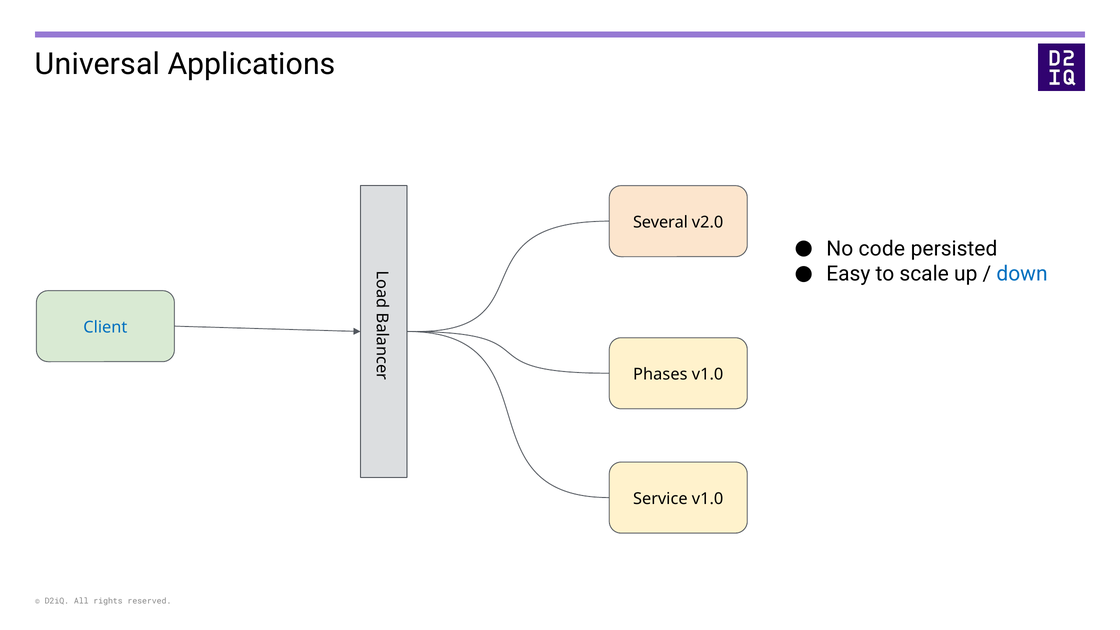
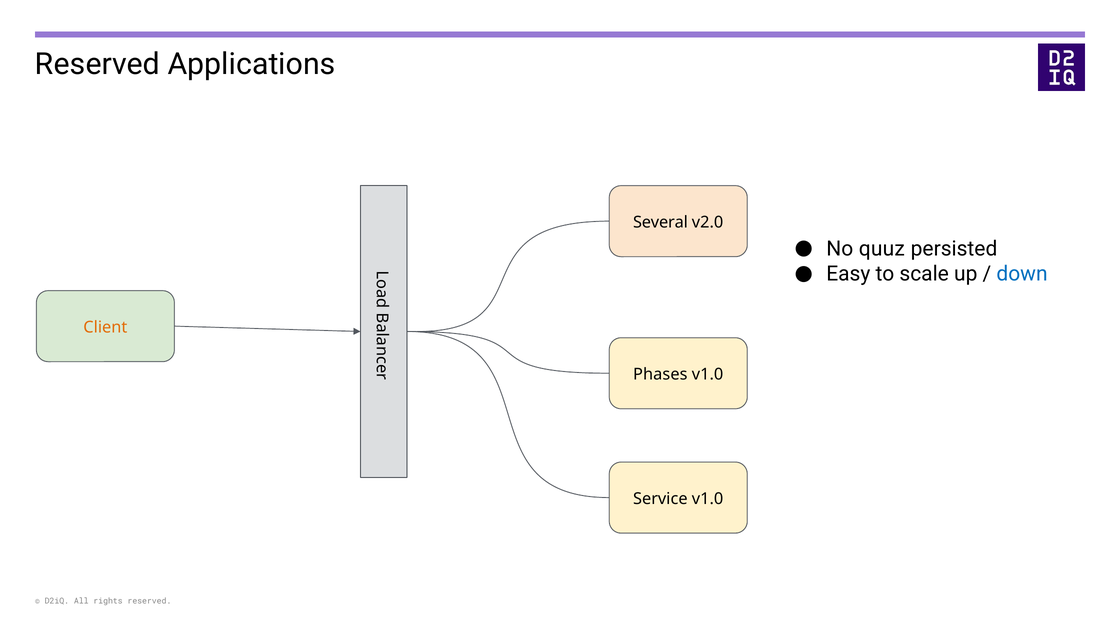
Universal at (97, 64): Universal -> Reserved
code: code -> quuz
Client colour: blue -> orange
